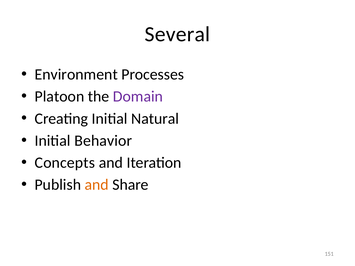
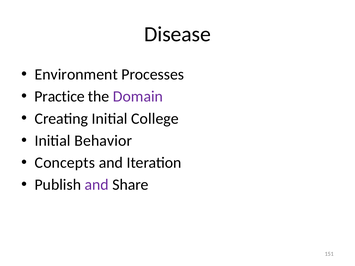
Several: Several -> Disease
Platoon: Platoon -> Practice
Natural: Natural -> College
and at (97, 185) colour: orange -> purple
